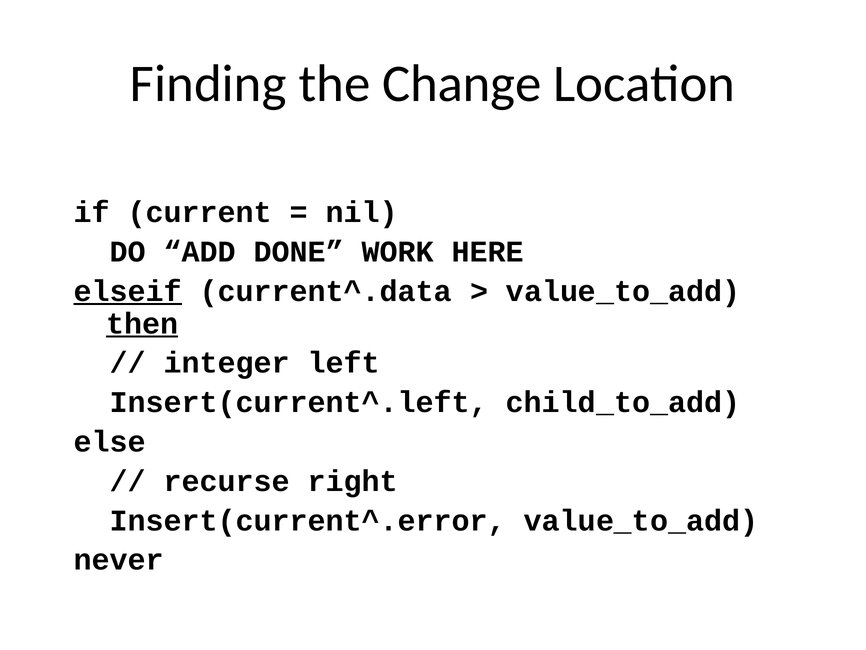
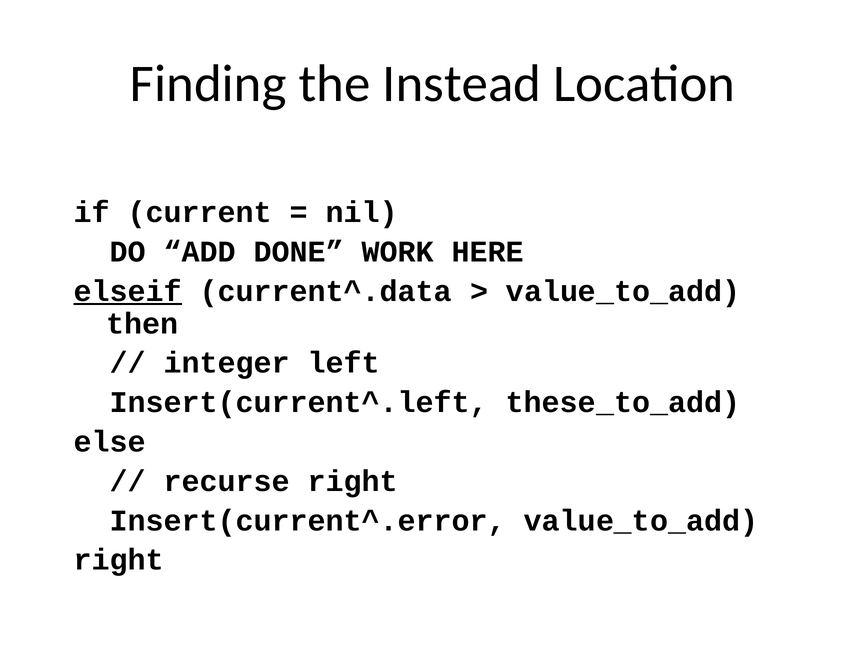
Change: Change -> Instead
then underline: present -> none
child_to_add: child_to_add -> these_to_add
never at (119, 560): never -> right
